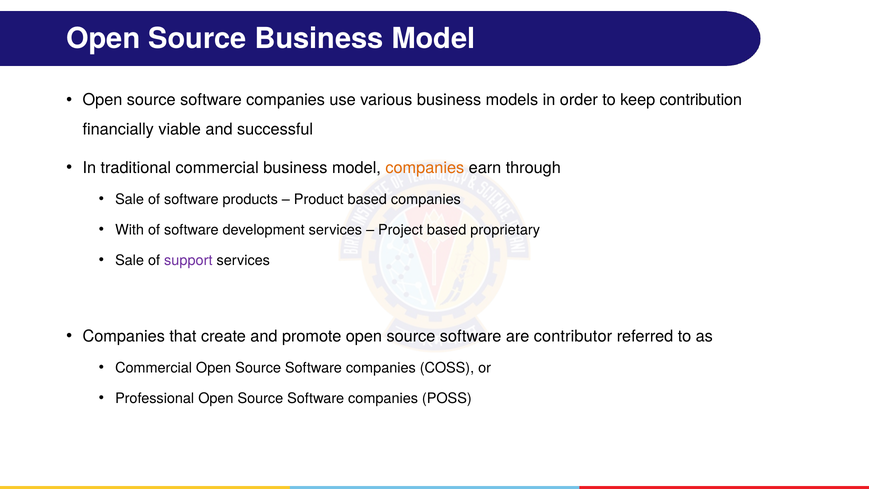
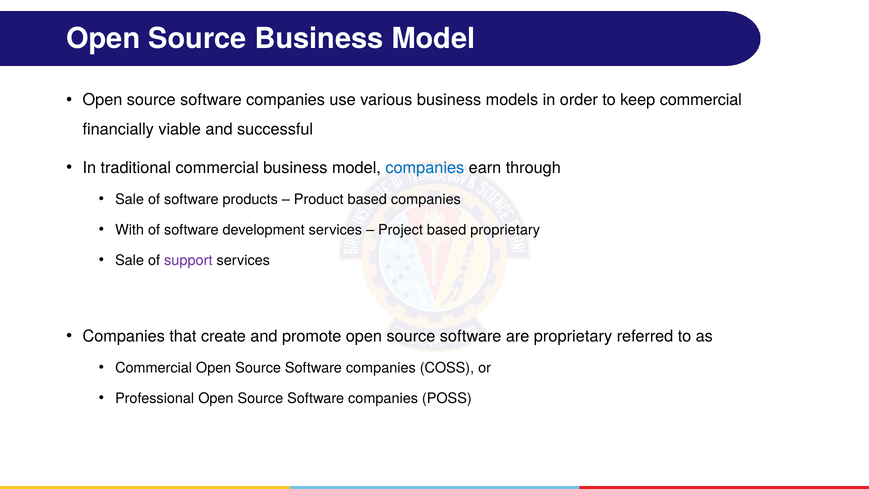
keep contribution: contribution -> commercial
companies at (425, 168) colour: orange -> blue
are contributor: contributor -> proprietary
